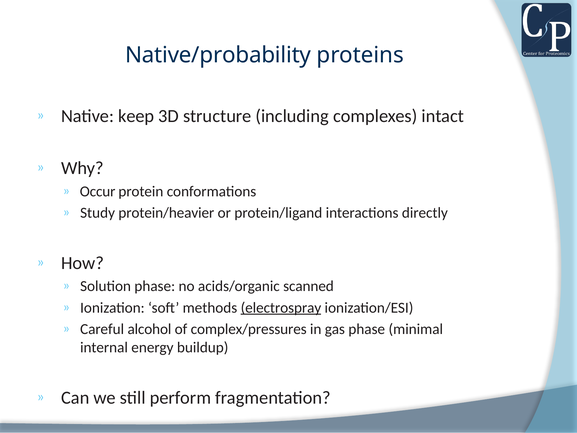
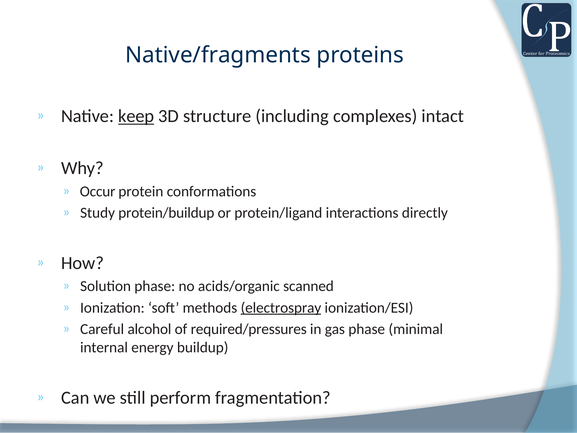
Native/probability: Native/probability -> Native/fragments
keep underline: none -> present
protein/heavier: protein/heavier -> protein/buildup
complex/pressures: complex/pressures -> required/pressures
